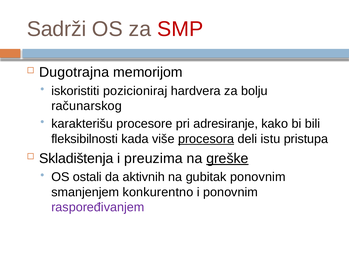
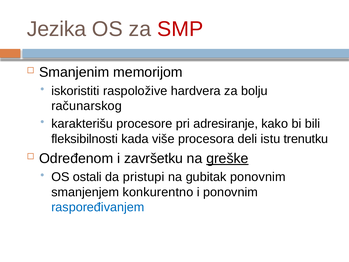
Sadrži: Sadrži -> Jezika
Dugotrajna: Dugotrajna -> Smanjenim
pozicioniraj: pozicioniraj -> raspoložive
procesora underline: present -> none
pristupa: pristupa -> trenutku
Skladištenja: Skladištenja -> Određenom
preuzima: preuzima -> završetku
aktivnih: aktivnih -> pristupi
raspoređivanjem colour: purple -> blue
